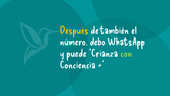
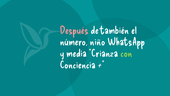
Después colour: yellow -> pink
debo: debo -> niño
puede: puede -> media
